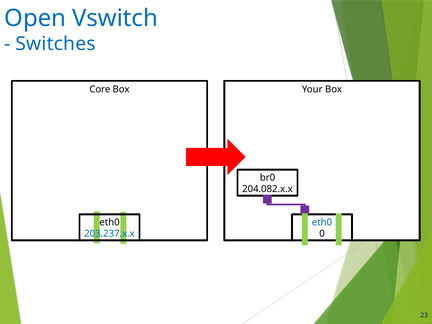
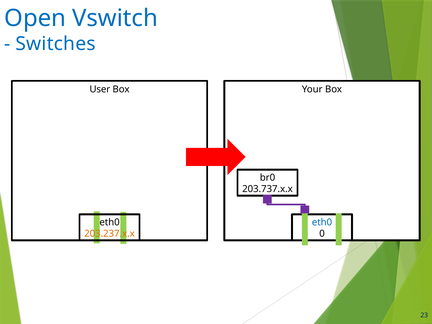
Core: Core -> User
204.082.x.x: 204.082.x.x -> 203.737.x.x
203.237.x.x colour: blue -> orange
